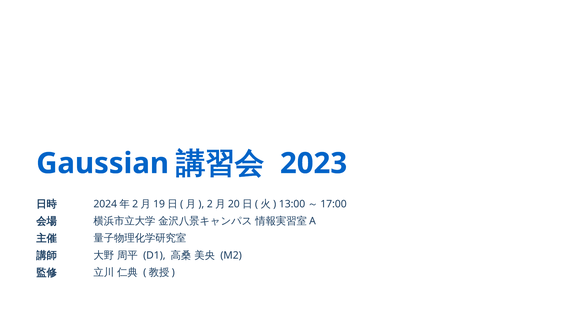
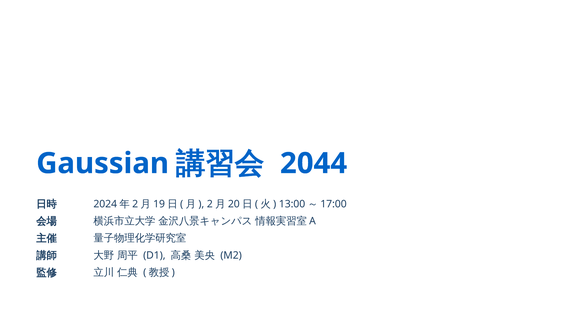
2023: 2023 -> 2044
